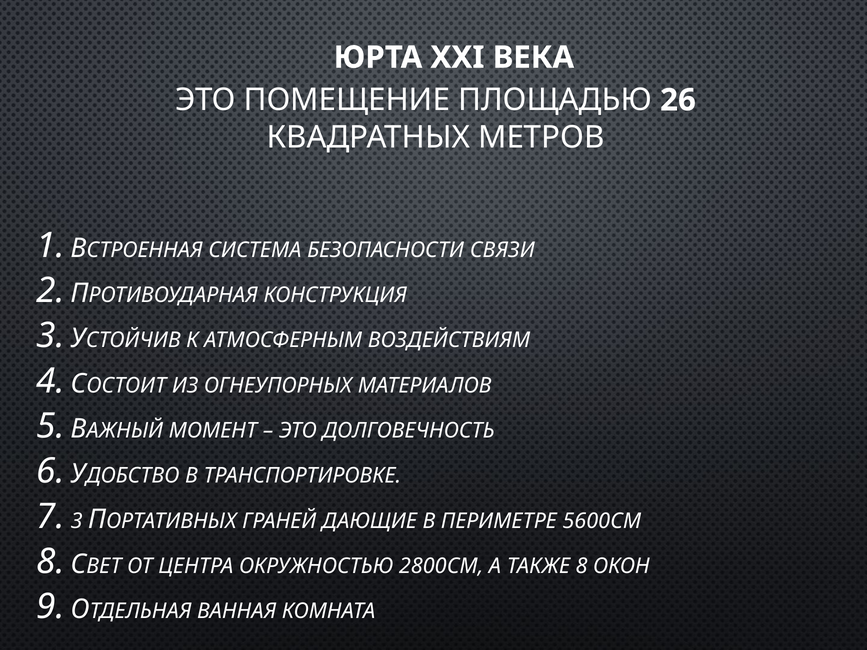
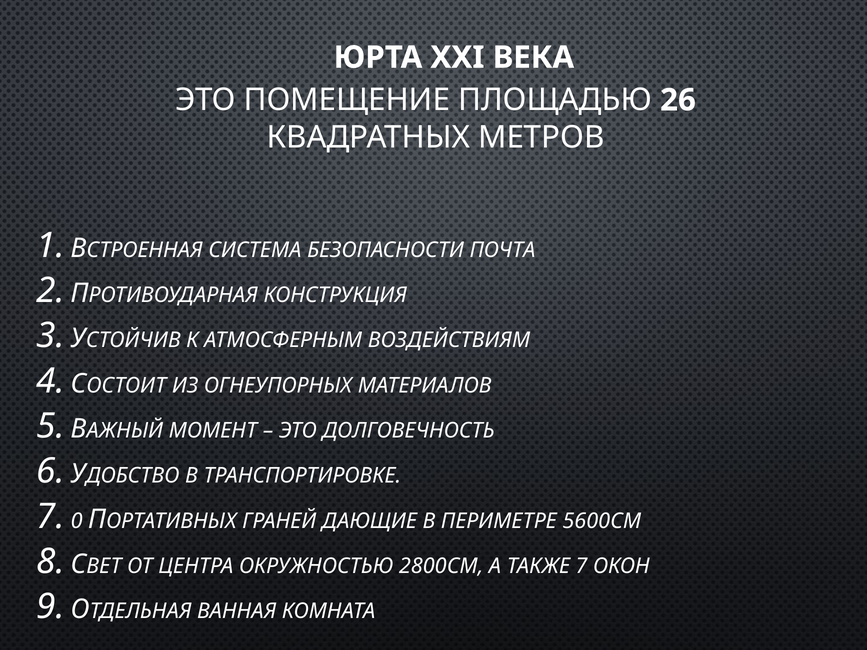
СВЯЗИ: СВЯЗИ -> ПОЧТА
3 at (77, 521): 3 -> 0
ТАКЖЕ 8: 8 -> 7
